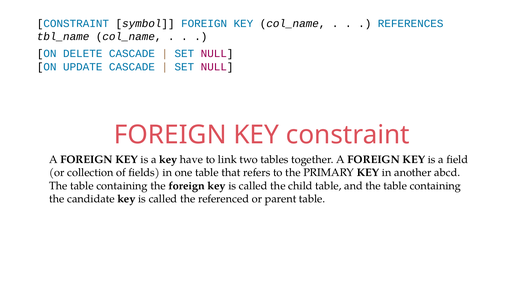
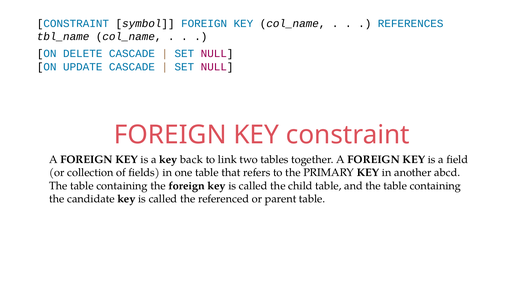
have: have -> back
